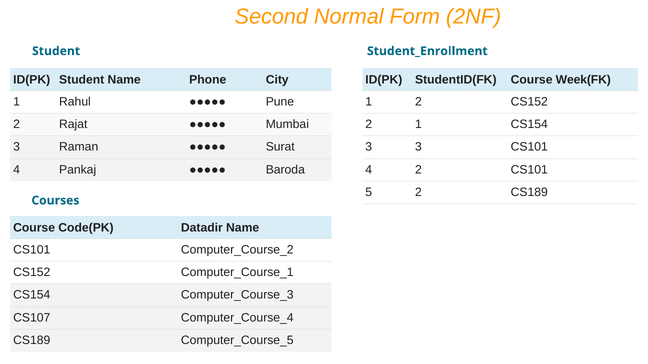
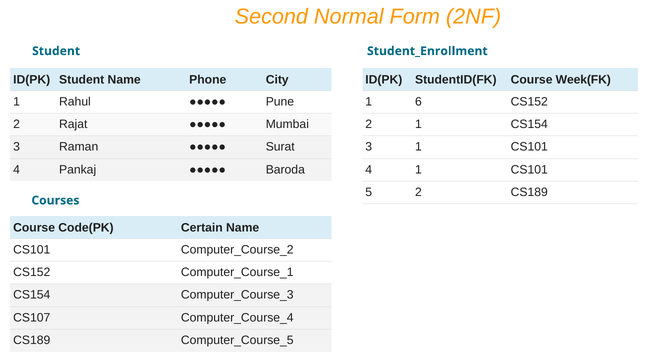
1 2: 2 -> 6
3 3: 3 -> 1
4 2: 2 -> 1
Datadir: Datadir -> Certain
